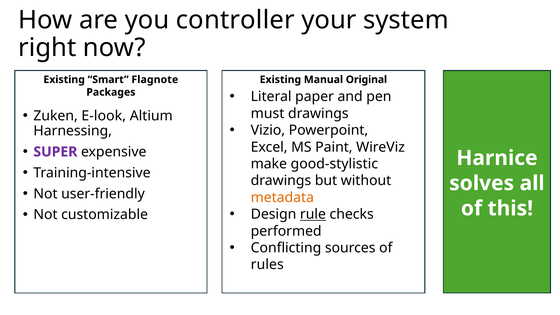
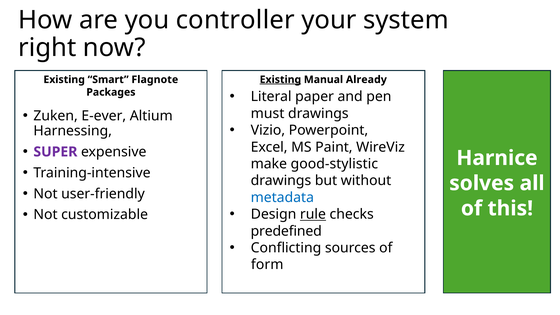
Existing at (280, 80) underline: none -> present
Original: Original -> Already
E-look: E-look -> E-ever
metadata colour: orange -> blue
performed: performed -> predefined
rules: rules -> form
